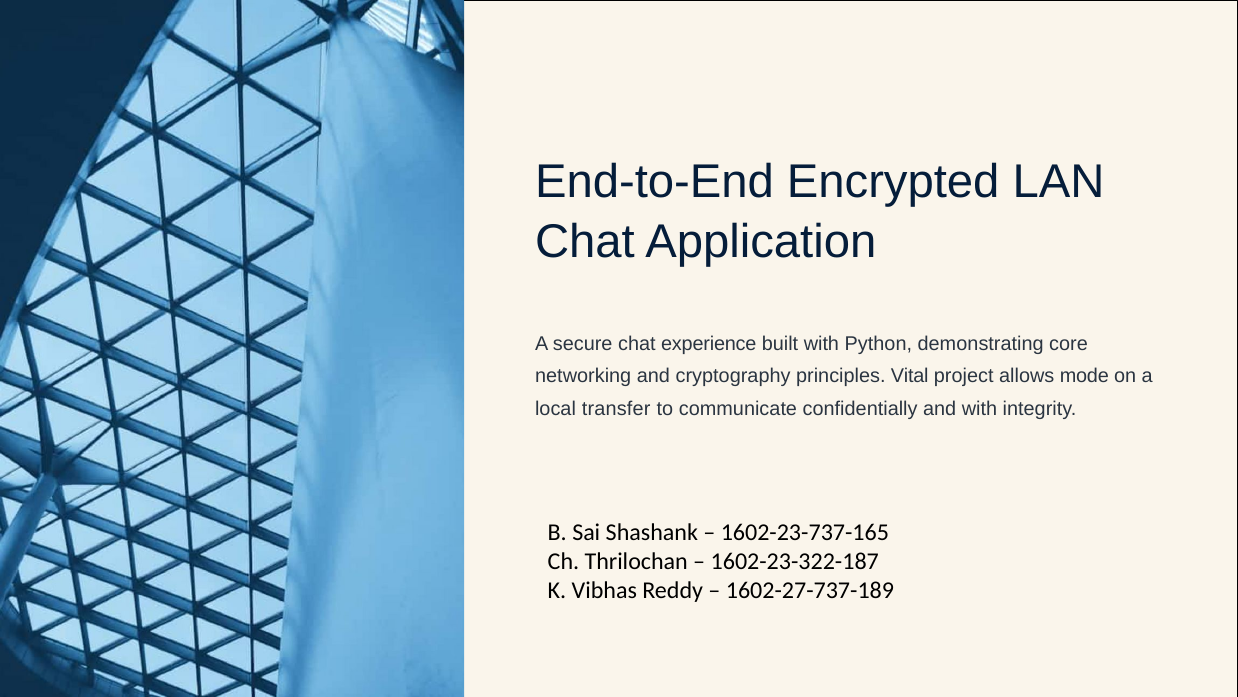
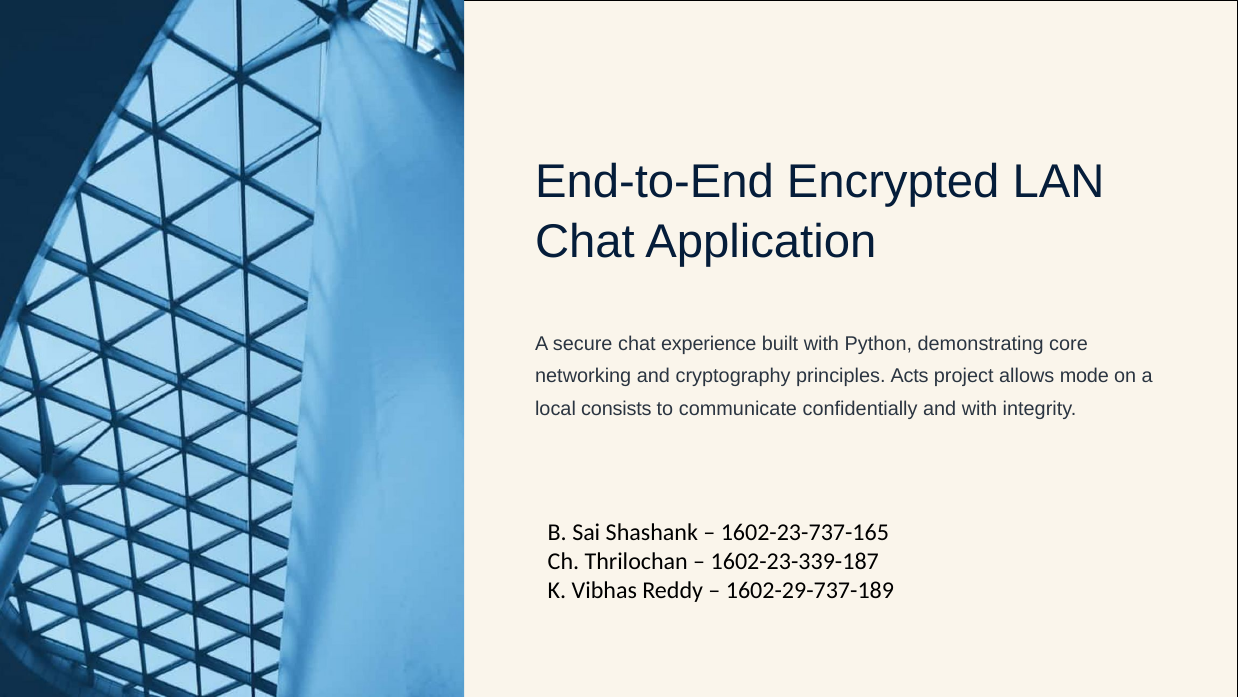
Vital: Vital -> Acts
transfer: transfer -> consists
1602-23-322-187: 1602-23-322-187 -> 1602-23-339-187
1602-27-737-189: 1602-27-737-189 -> 1602-29-737-189
